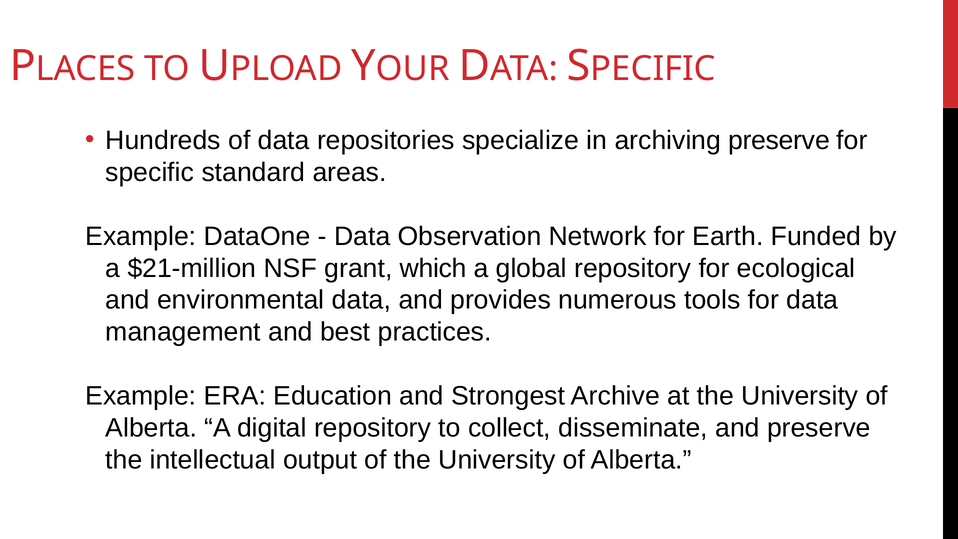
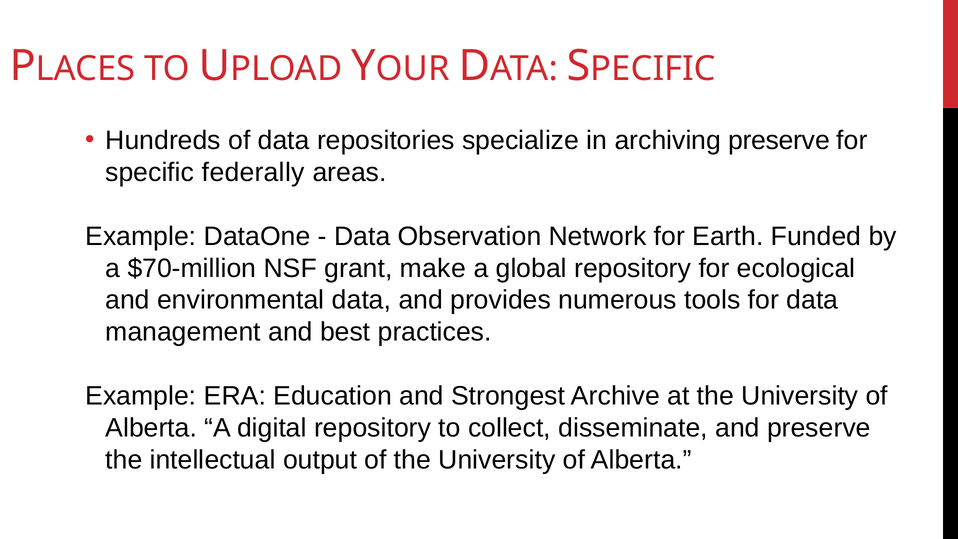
standard: standard -> federally
$21-million: $21-million -> $70-million
which: which -> make
